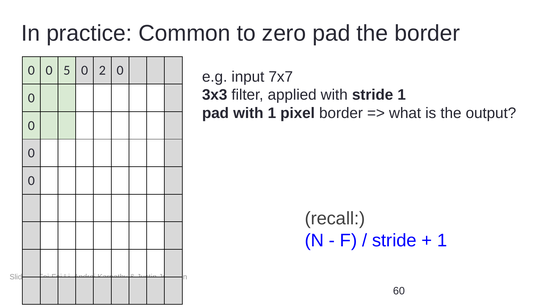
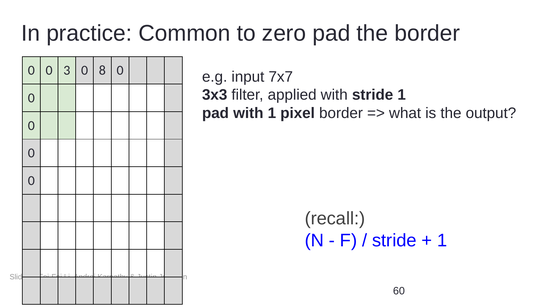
5: 5 -> 3
2: 2 -> 8
